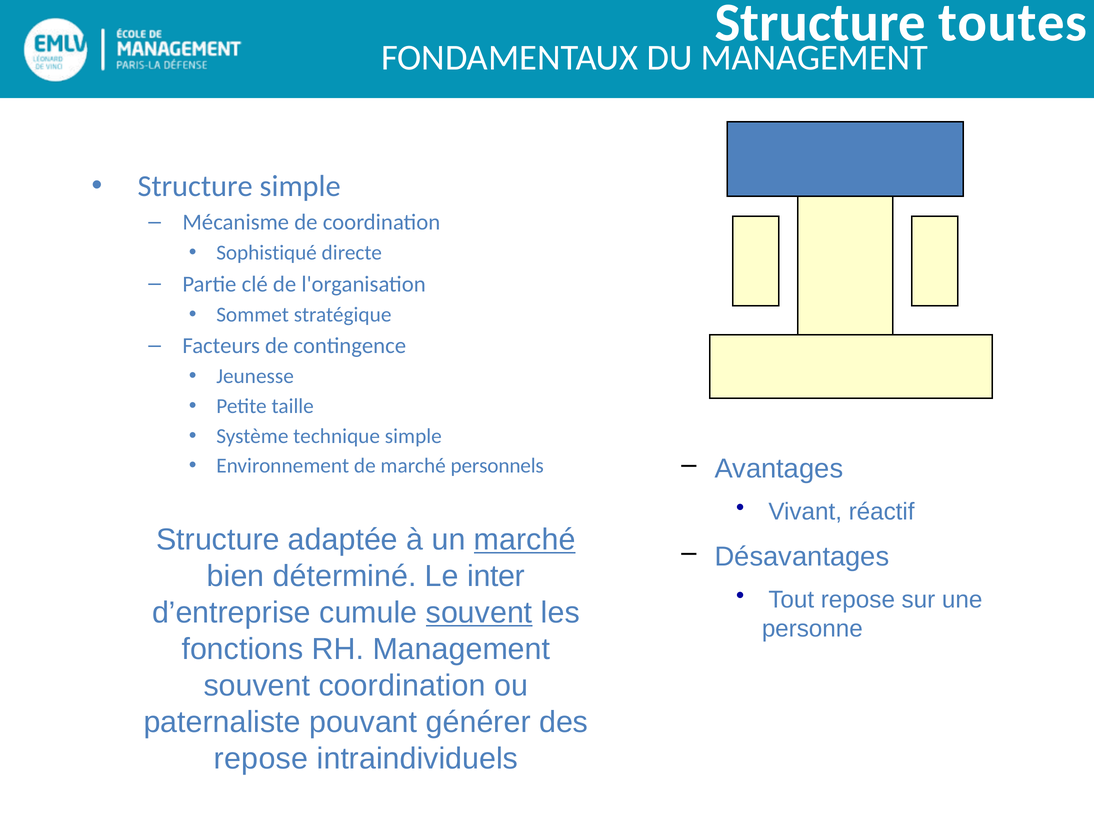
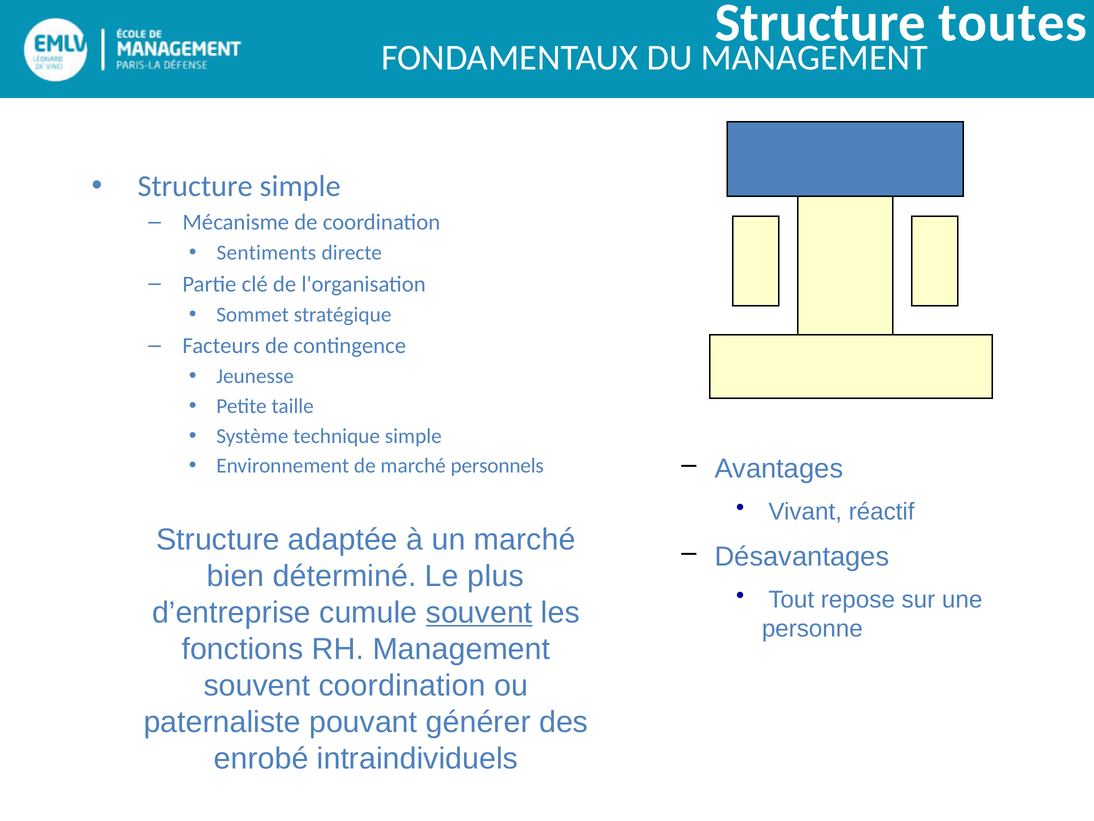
Sophistiqué: Sophistiqué -> Sentiments
marché at (525, 539) underline: present -> none
inter: inter -> plus
repose at (261, 758): repose -> enrobé
